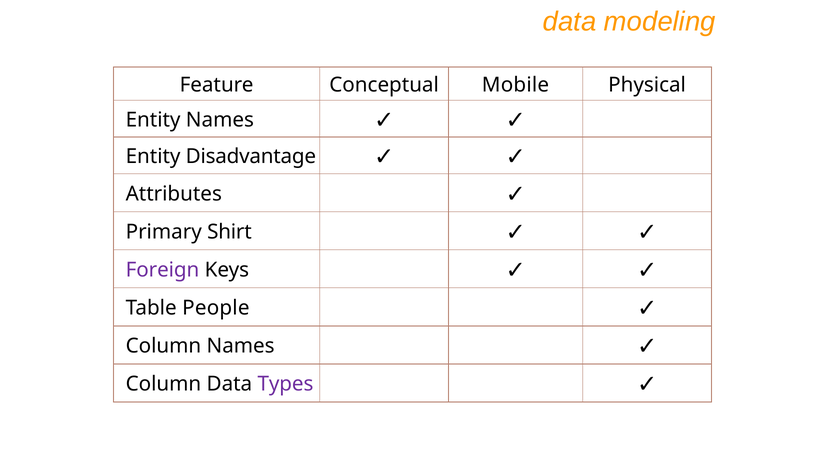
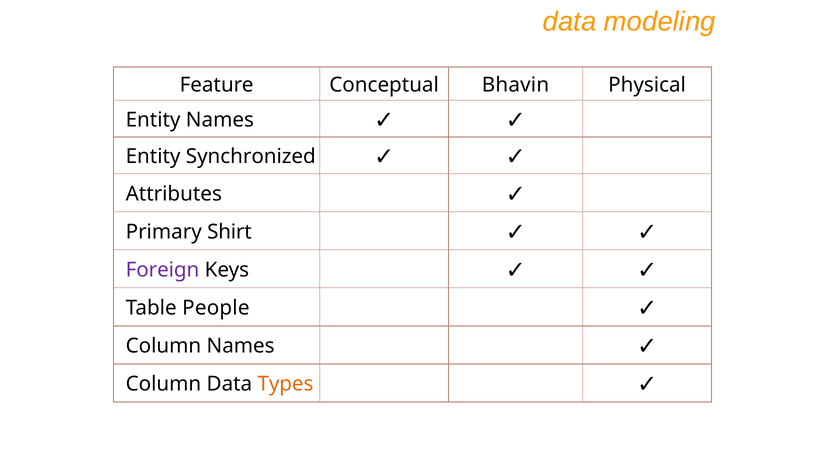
Mobile: Mobile -> Bhavin
Disadvantage: Disadvantage -> Synchronized
Types colour: purple -> orange
